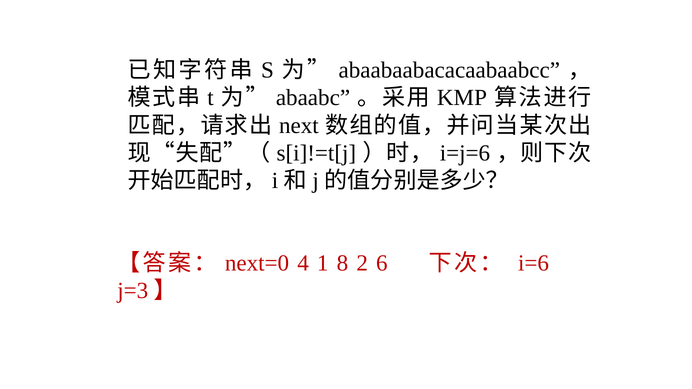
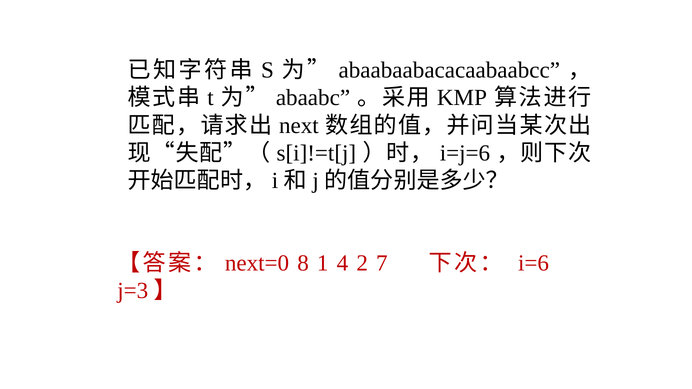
4: 4 -> 8
8: 8 -> 4
6: 6 -> 7
